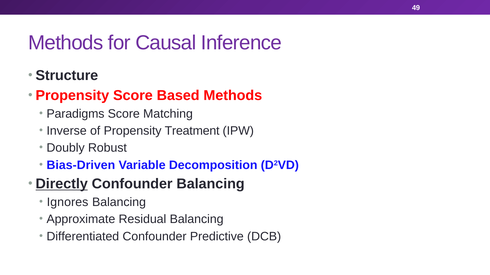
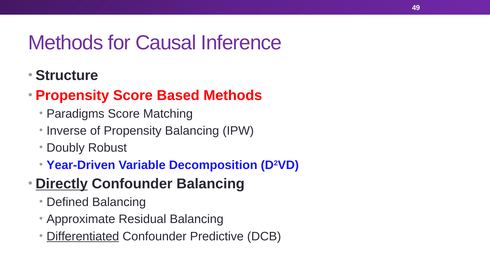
Propensity Treatment: Treatment -> Balancing
Bias-Driven: Bias-Driven -> Year-Driven
Ignores: Ignores -> Defined
Differentiated underline: none -> present
